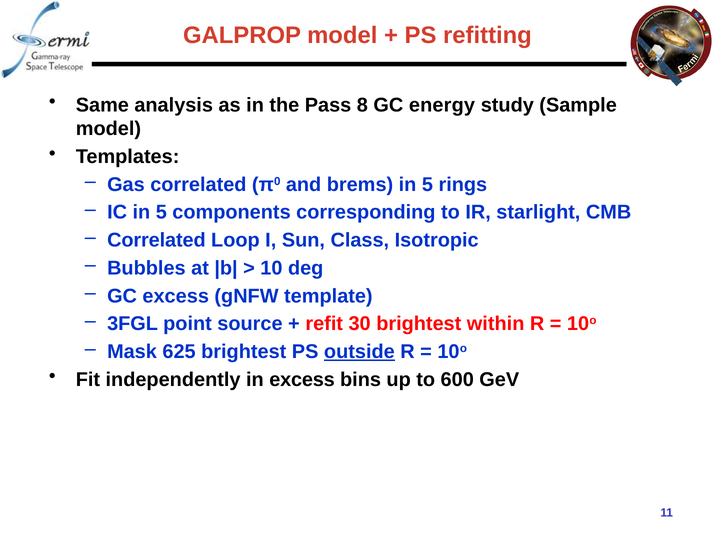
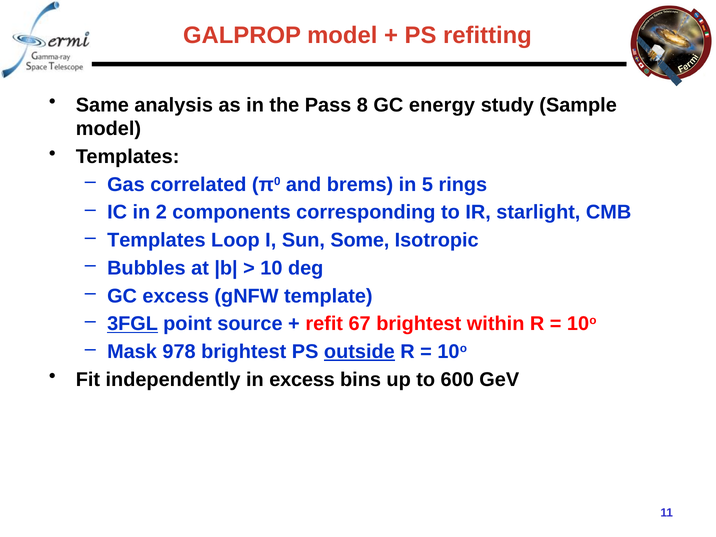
IC in 5: 5 -> 2
Correlated at (156, 240): Correlated -> Templates
Class: Class -> Some
3FGL underline: none -> present
30: 30 -> 67
625: 625 -> 978
